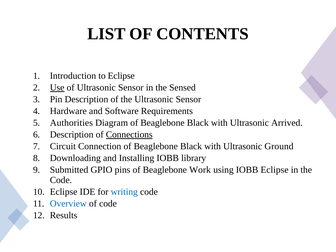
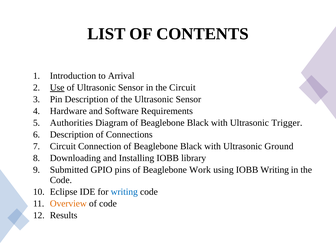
to Eclipse: Eclipse -> Arrival
the Sensed: Sensed -> Circuit
Arrived: Arrived -> Trigger
Connections underline: present -> none
IOBB Eclipse: Eclipse -> Writing
Overview colour: blue -> orange
